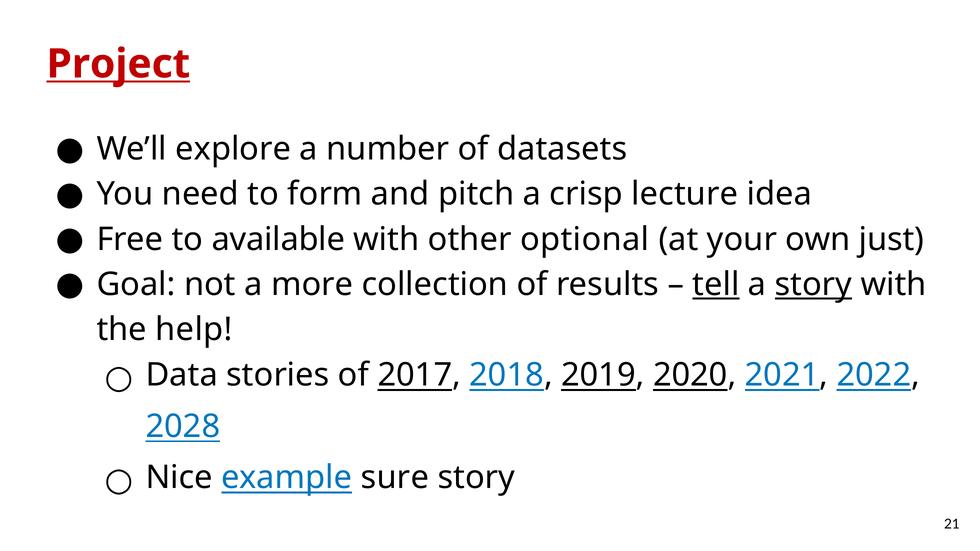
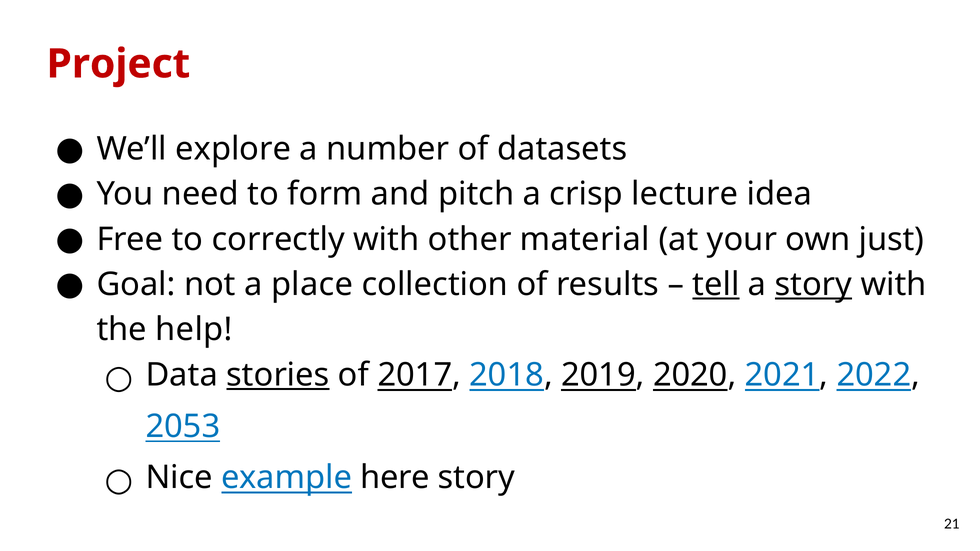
Project underline: present -> none
available: available -> correctly
optional: optional -> material
more: more -> place
stories underline: none -> present
2028: 2028 -> 2053
sure: sure -> here
